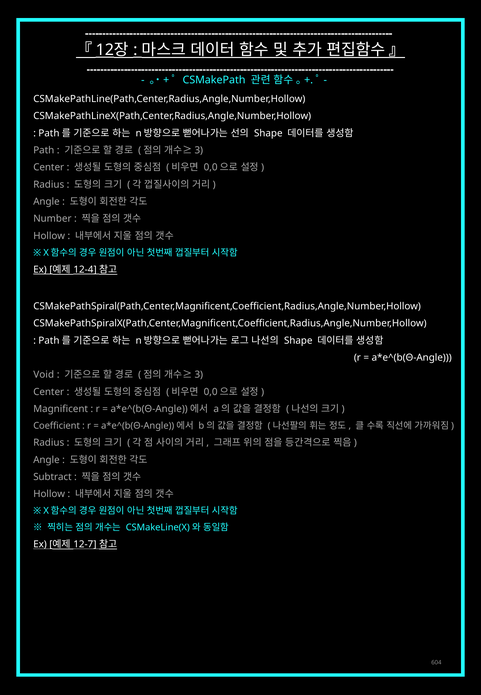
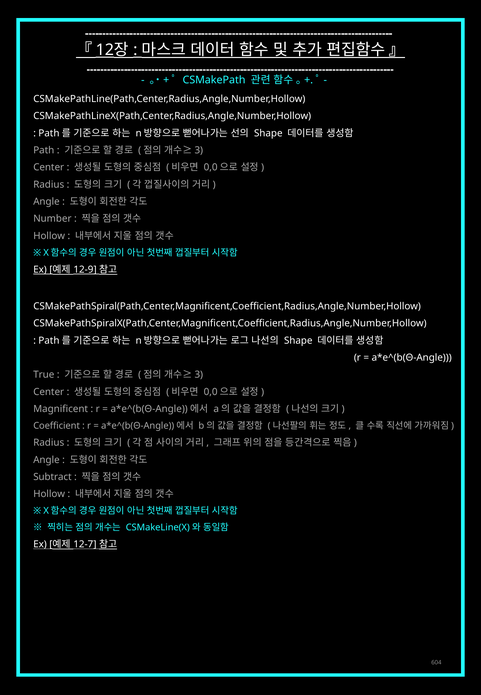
12-4: 12-4 -> 12-9
Void: Void -> True
